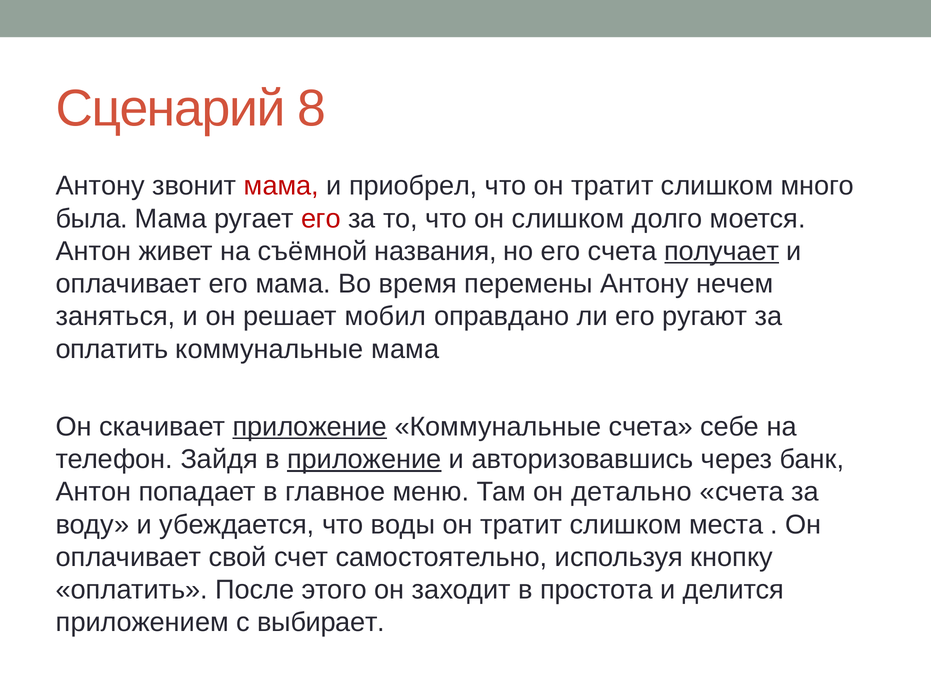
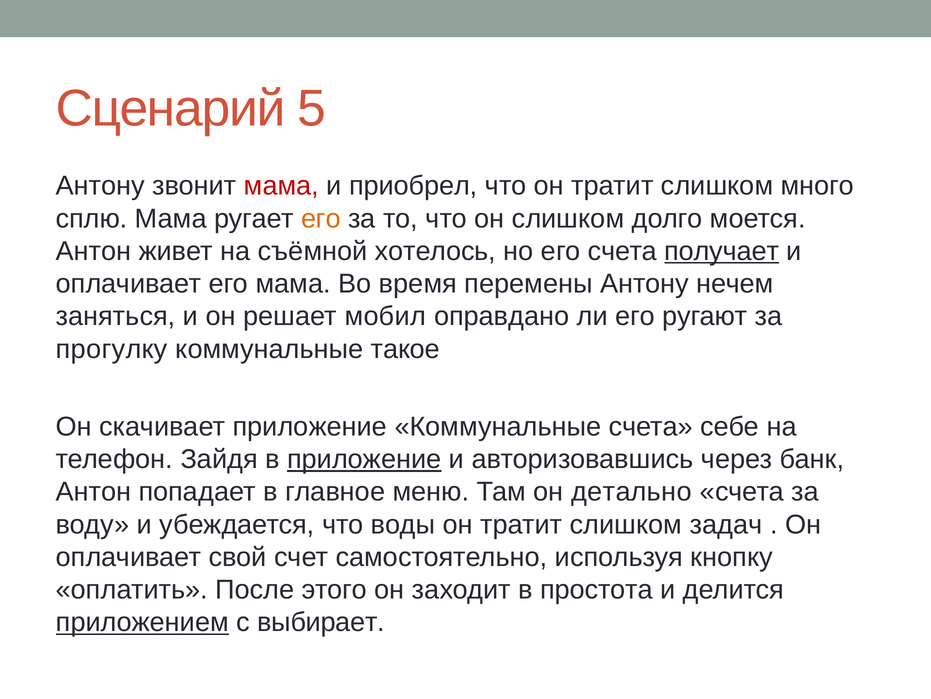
8: 8 -> 5
была: была -> сплю
его at (321, 218) colour: red -> orange
названия: названия -> хотелось
оплатить at (112, 349): оплатить -> прогулку
коммунальные мама: мама -> такое
приложение at (310, 426) underline: present -> none
места: места -> задач
приложением underline: none -> present
